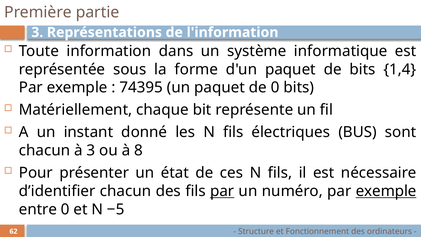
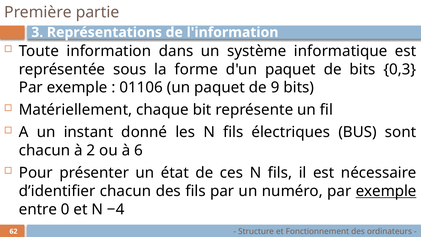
1,4: 1,4 -> 0,3
74395: 74395 -> 01106
de 0: 0 -> 9
à 3: 3 -> 2
8: 8 -> 6
par at (222, 191) underline: present -> none
−5: −5 -> −4
